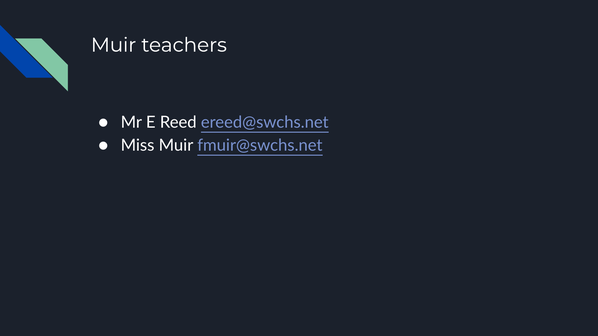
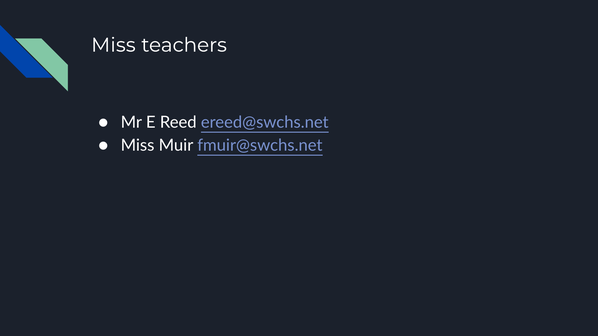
Muir at (114, 45): Muir -> Miss
